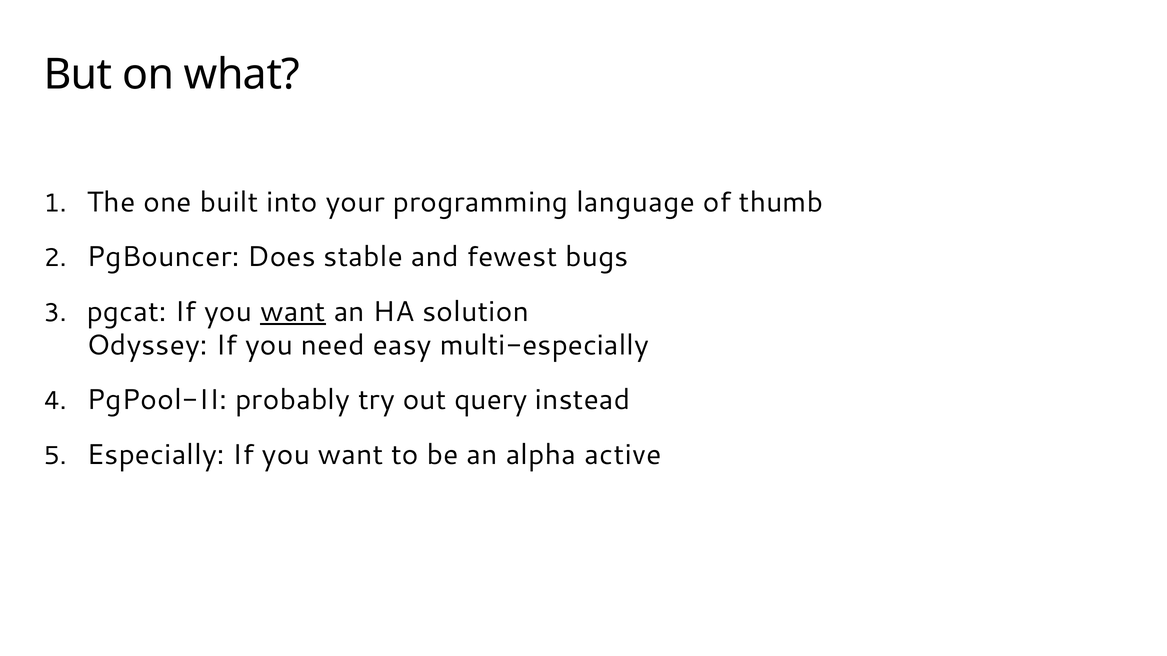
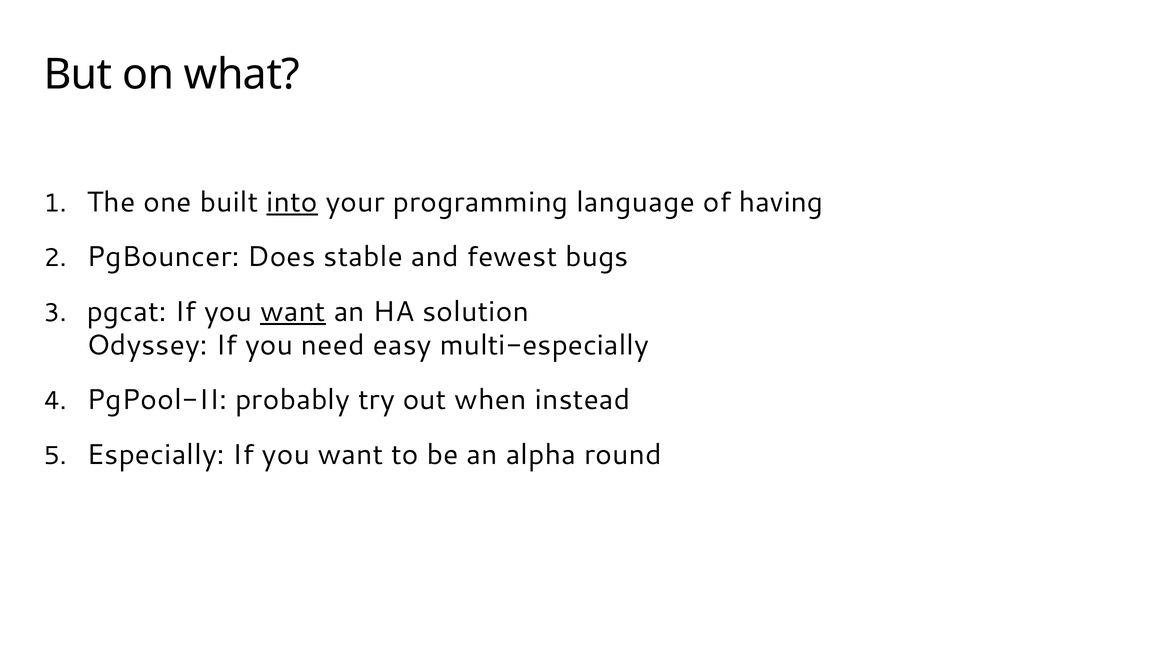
into underline: none -> present
thumb: thumb -> having
query: query -> when
active: active -> round
